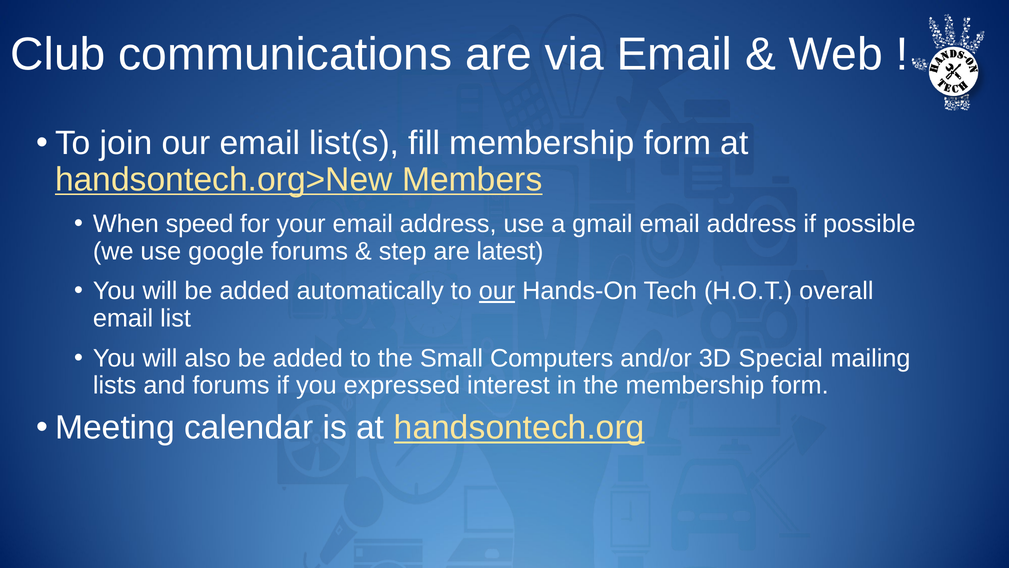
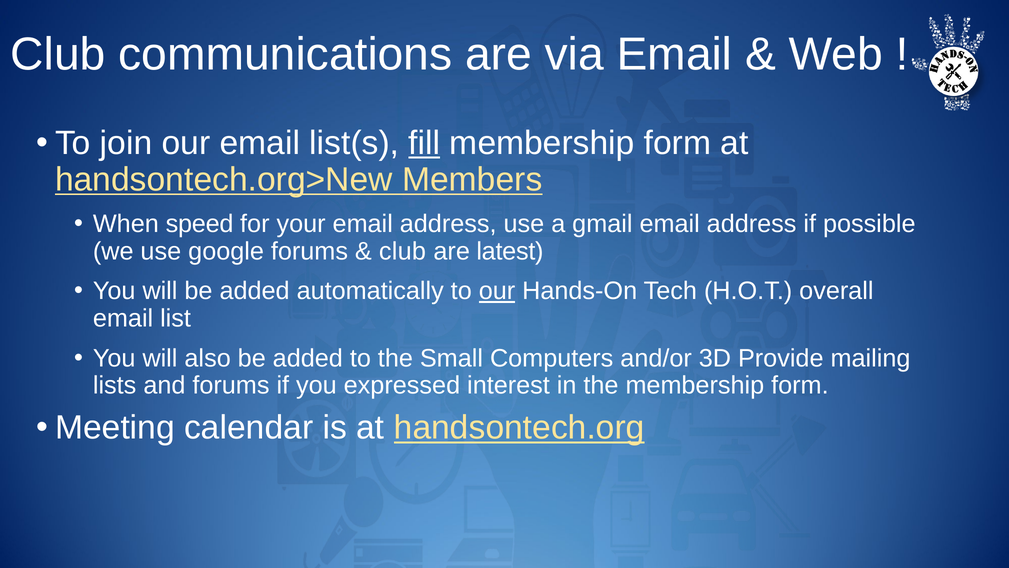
fill underline: none -> present
step at (403, 251): step -> club
Special: Special -> Provide
